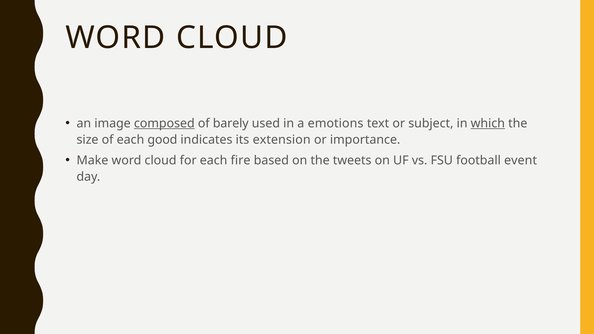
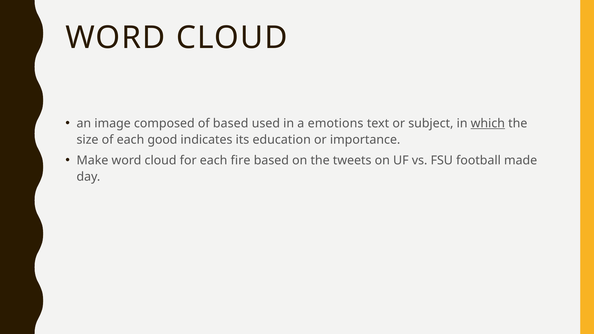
composed underline: present -> none
of barely: barely -> based
extension: extension -> education
event: event -> made
